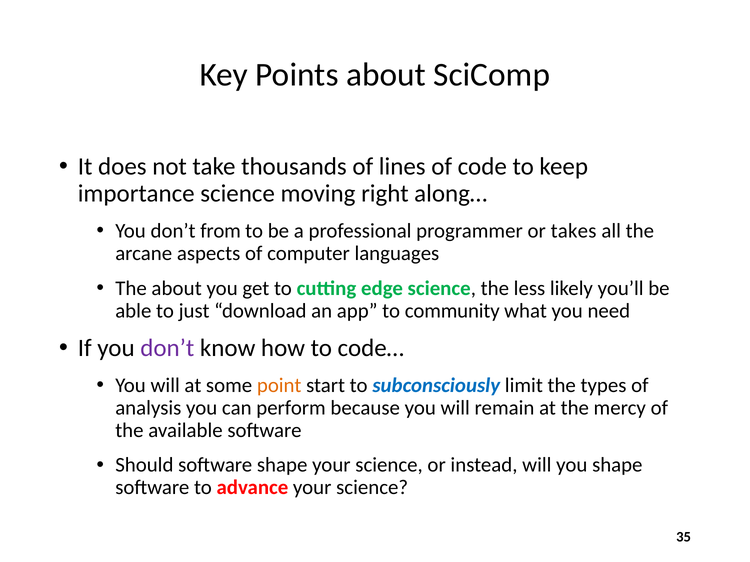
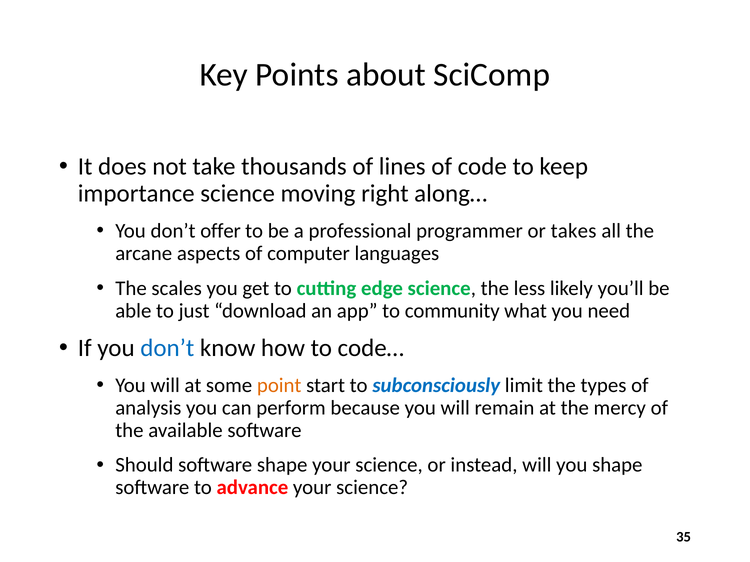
from: from -> offer
The about: about -> scales
don’t at (167, 348) colour: purple -> blue
